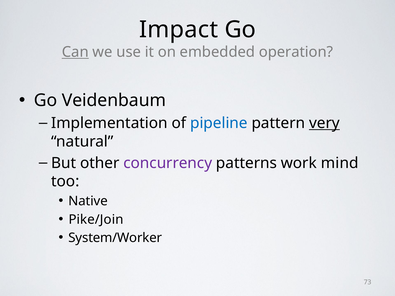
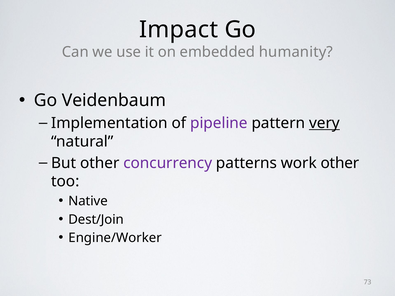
Can underline: present -> none
operation: operation -> humanity
pipeline colour: blue -> purple
work mind: mind -> other
Pike/Join: Pike/Join -> Dest/Join
System/Worker: System/Worker -> Engine/Worker
